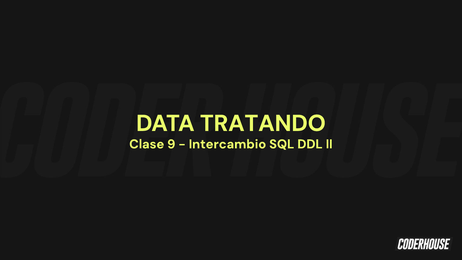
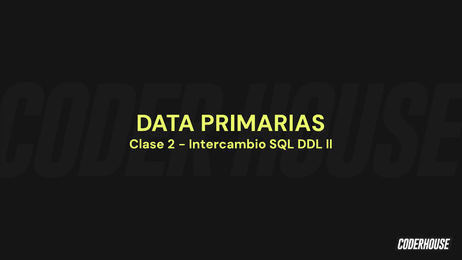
TRATANDO: TRATANDO -> PRIMARIAS
9: 9 -> 2
